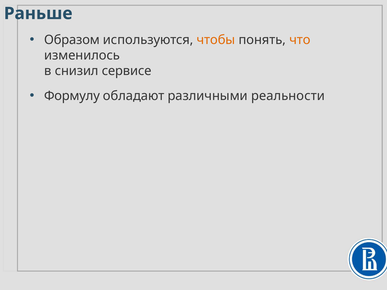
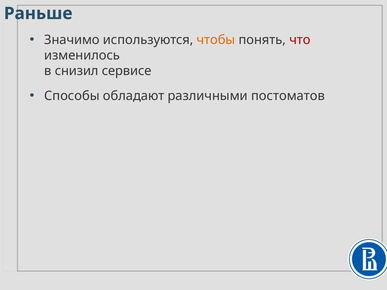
Образом: Образом -> Значимо
что colour: orange -> red
Формулу: Формулу -> Способы
реальности: реальности -> постоматов
